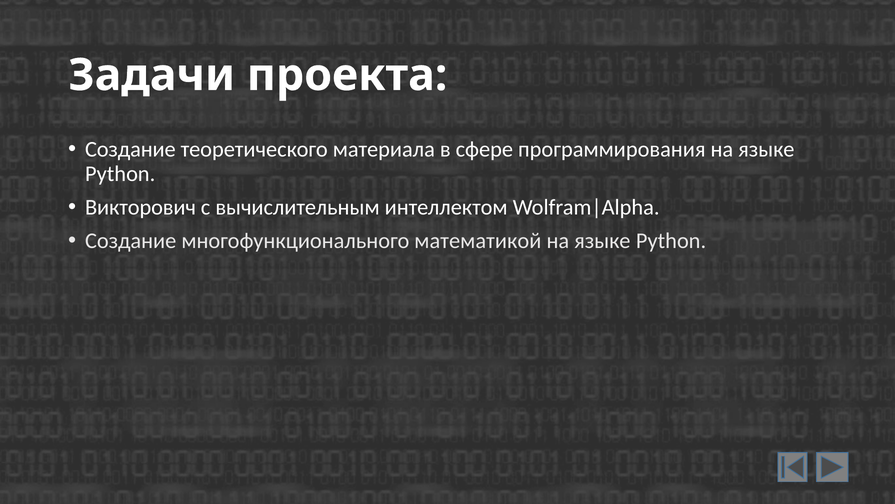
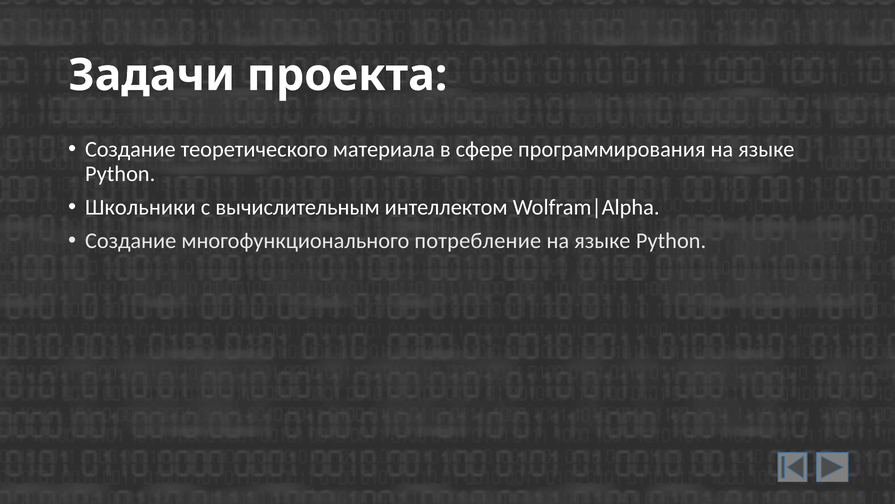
Викторович: Викторович -> Школьники
математикой: математикой -> потребление
